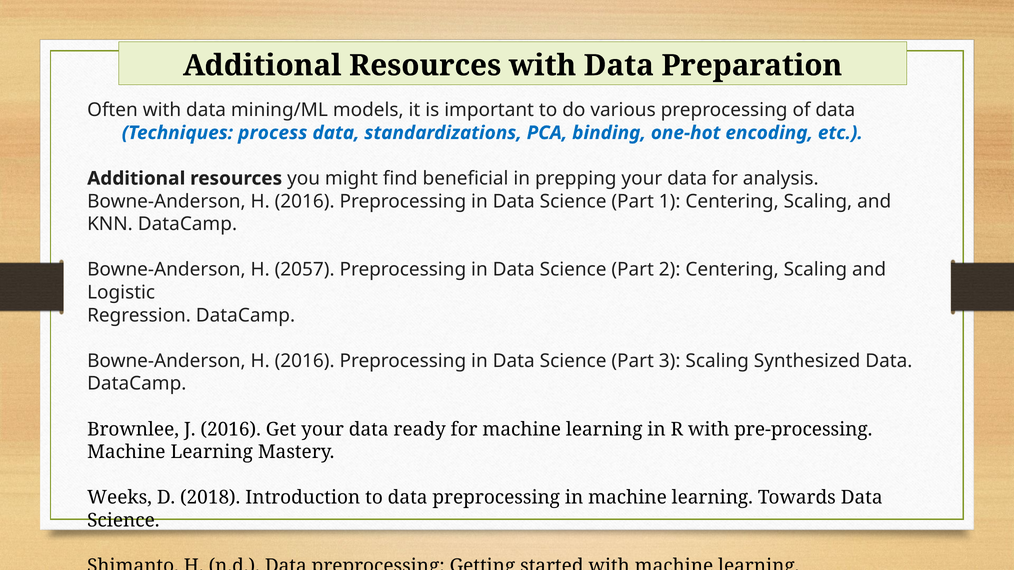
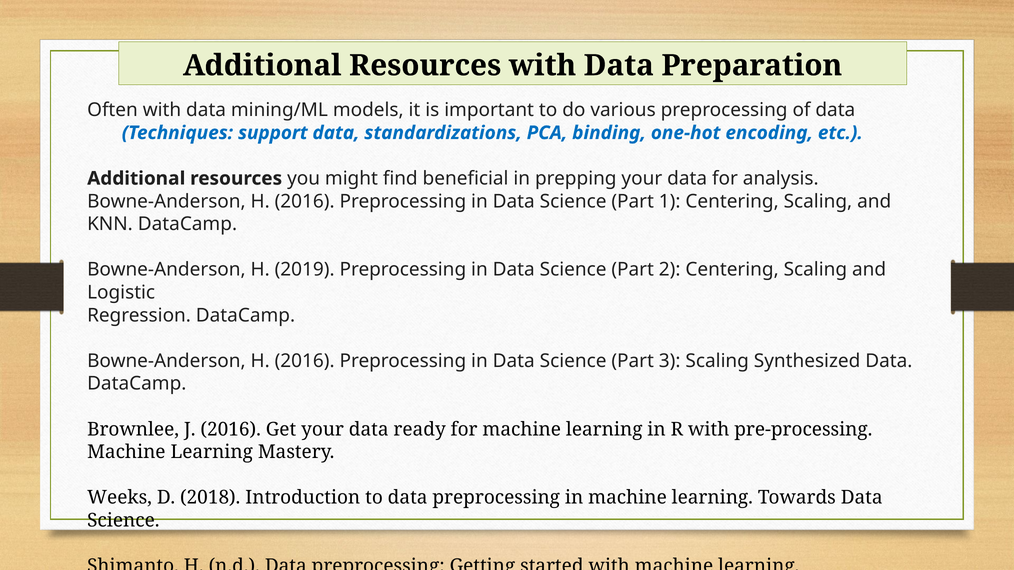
process: process -> support
H 2057: 2057 -> 2019
